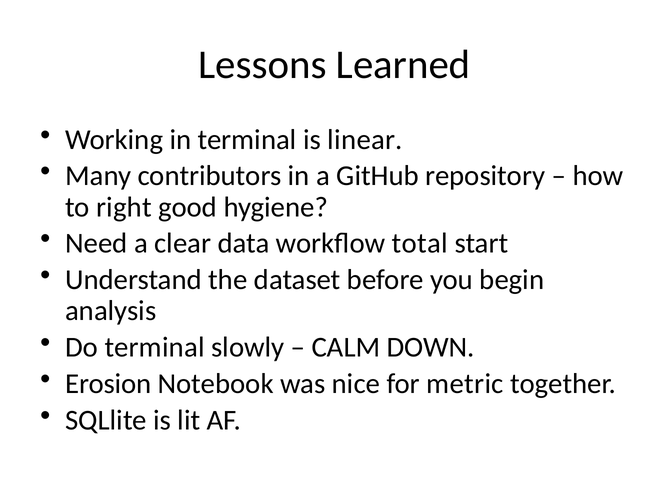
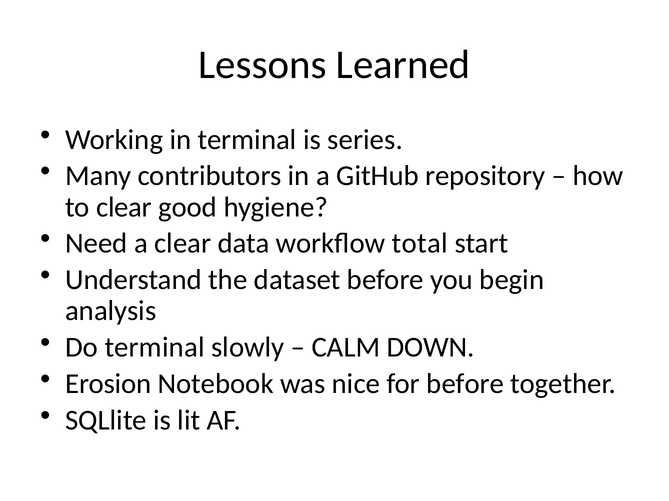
linear: linear -> series
to right: right -> clear
for metric: metric -> before
